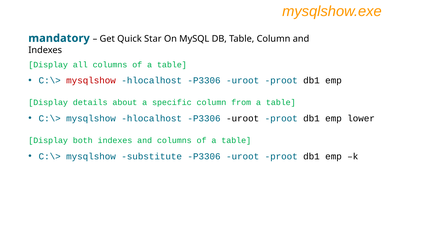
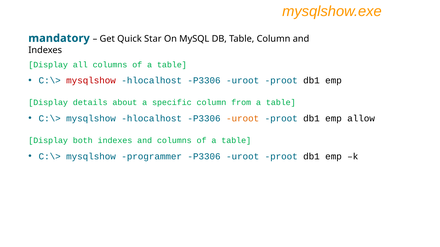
uroot at (243, 119) colour: black -> orange
lower: lower -> allow
substitute: substitute -> programmer
